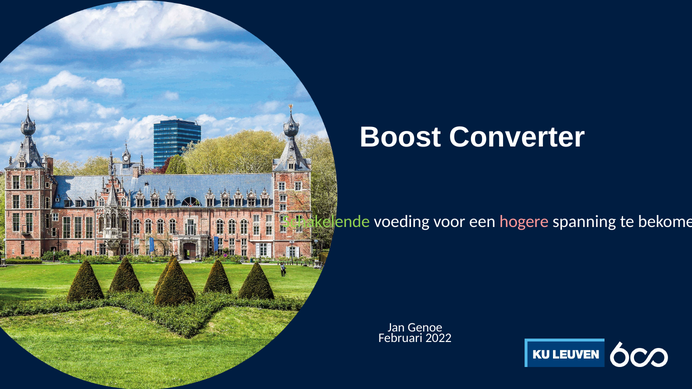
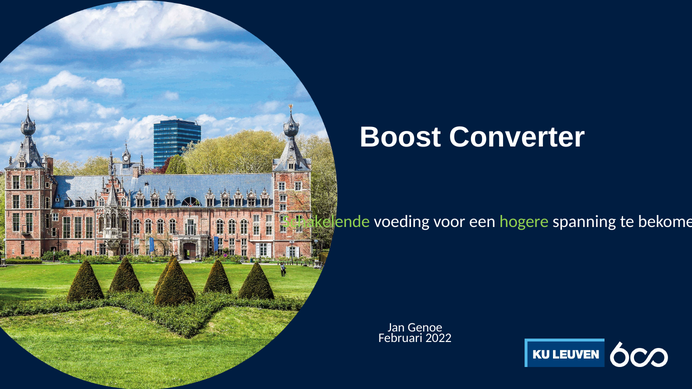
hogere colour: pink -> light green
